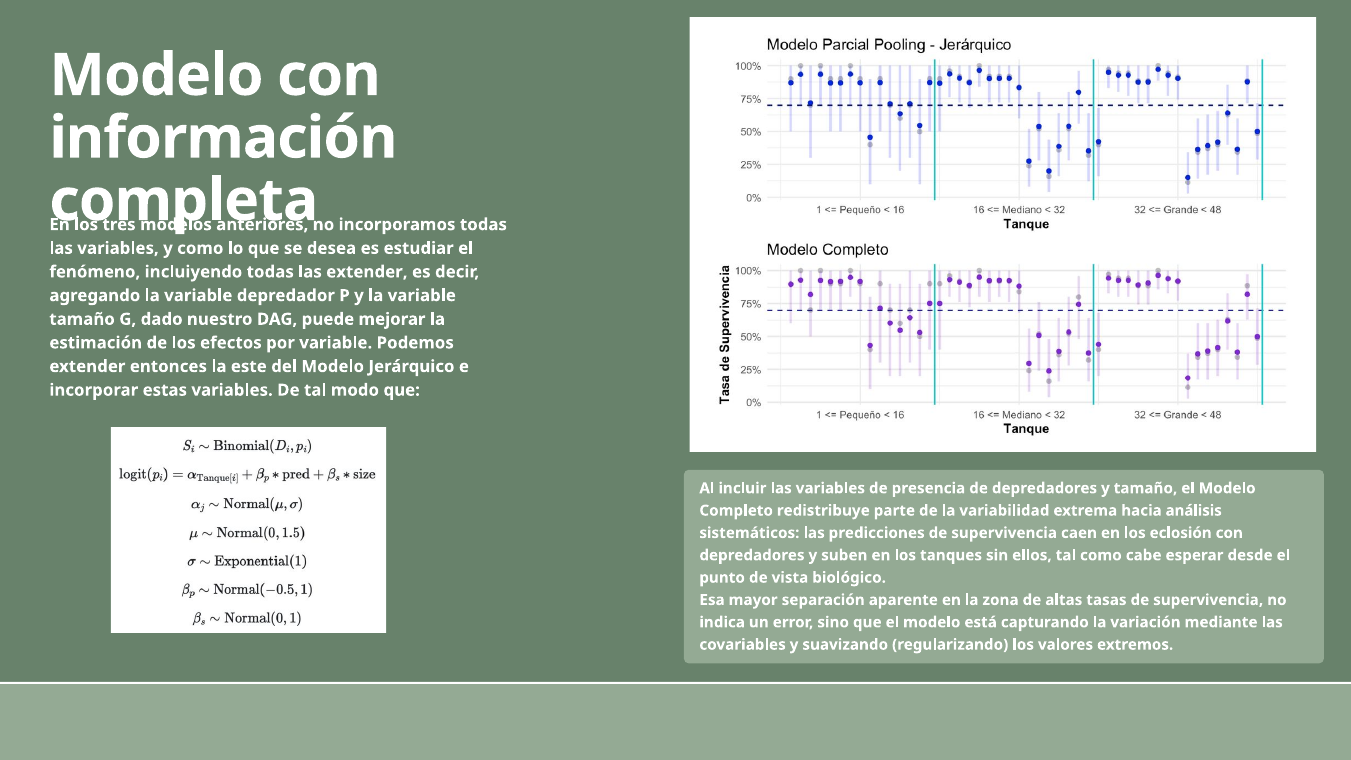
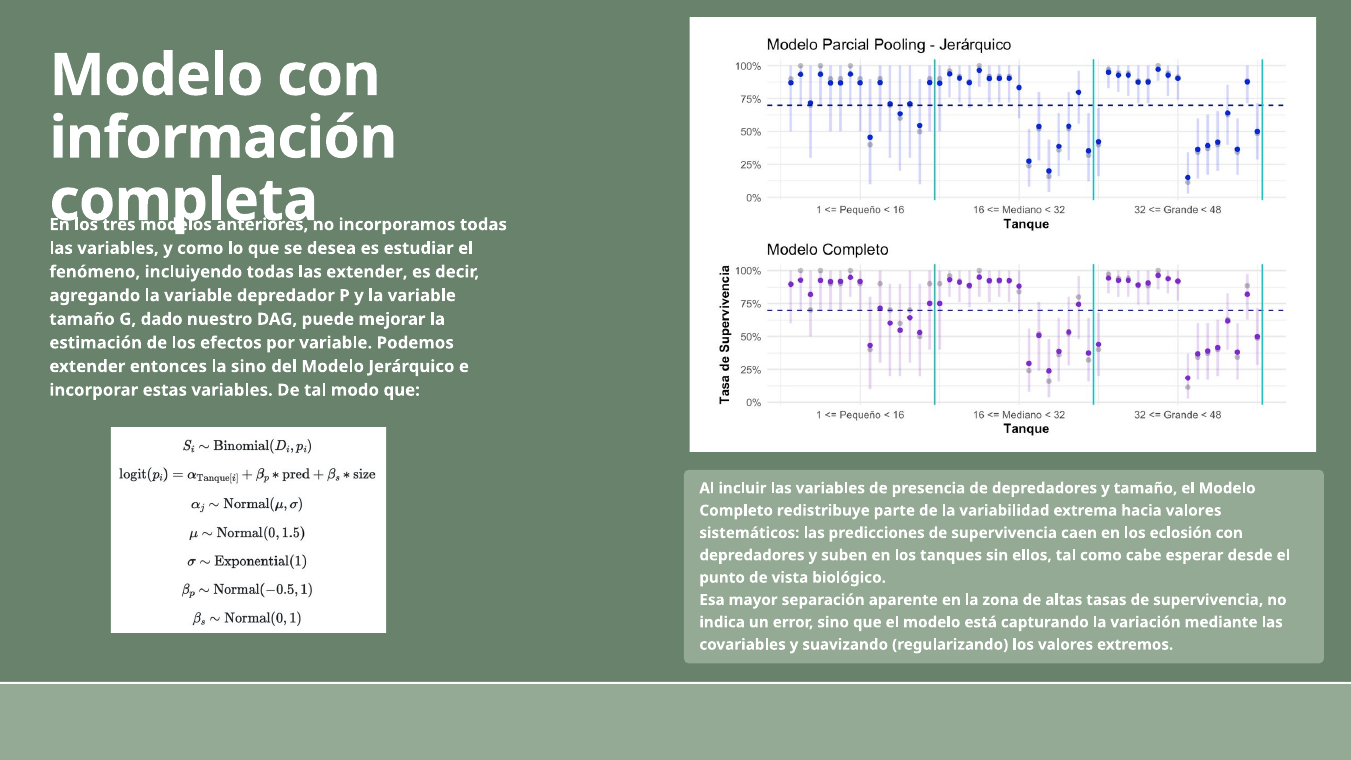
la este: este -> sino
hacia análisis: análisis -> valores
